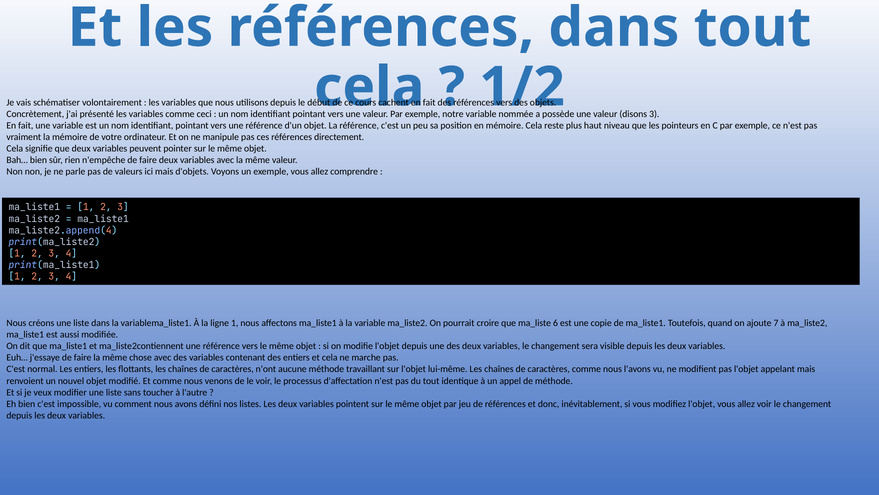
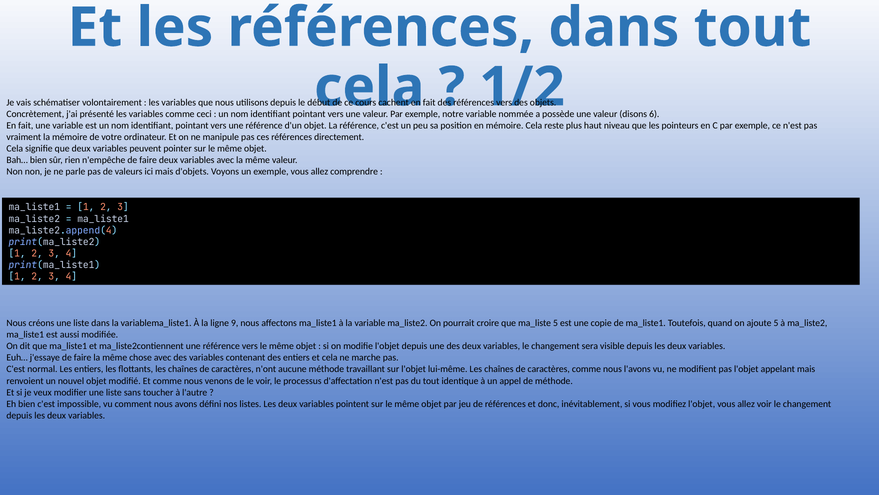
disons 3: 3 -> 6
ligne 1: 1 -> 9
ma_liste 6: 6 -> 5
ajoute 7: 7 -> 5
